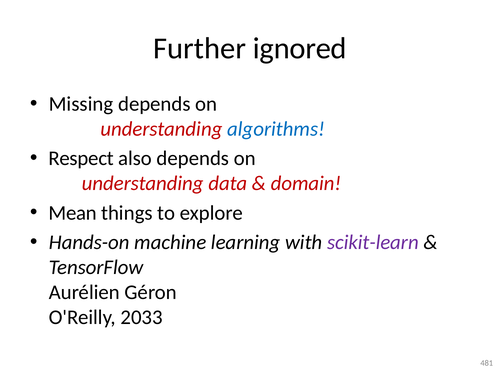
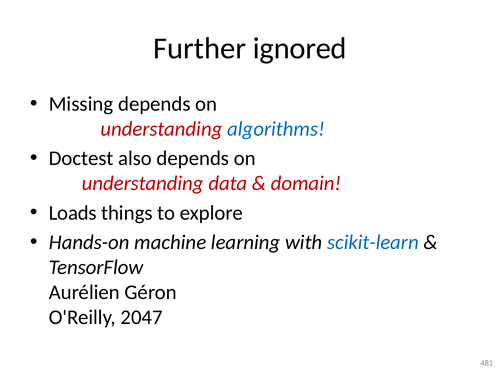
Respect: Respect -> Doctest
Mean: Mean -> Loads
scikit-learn colour: purple -> blue
2033: 2033 -> 2047
